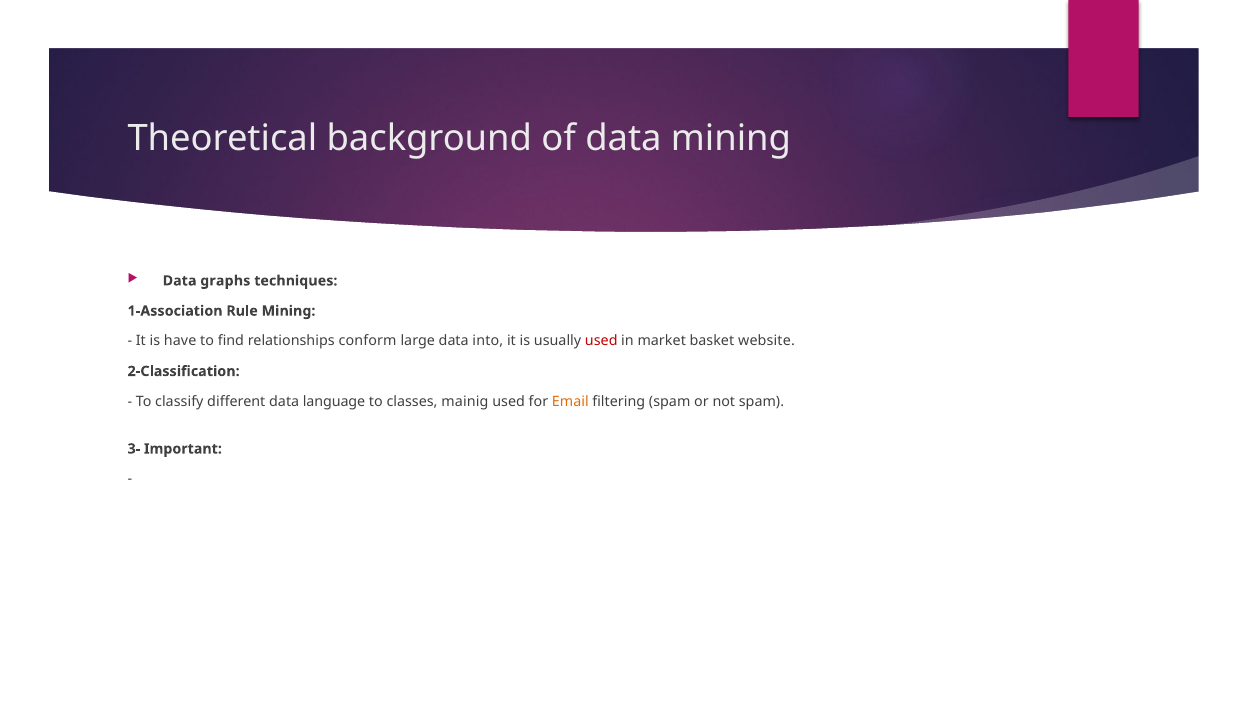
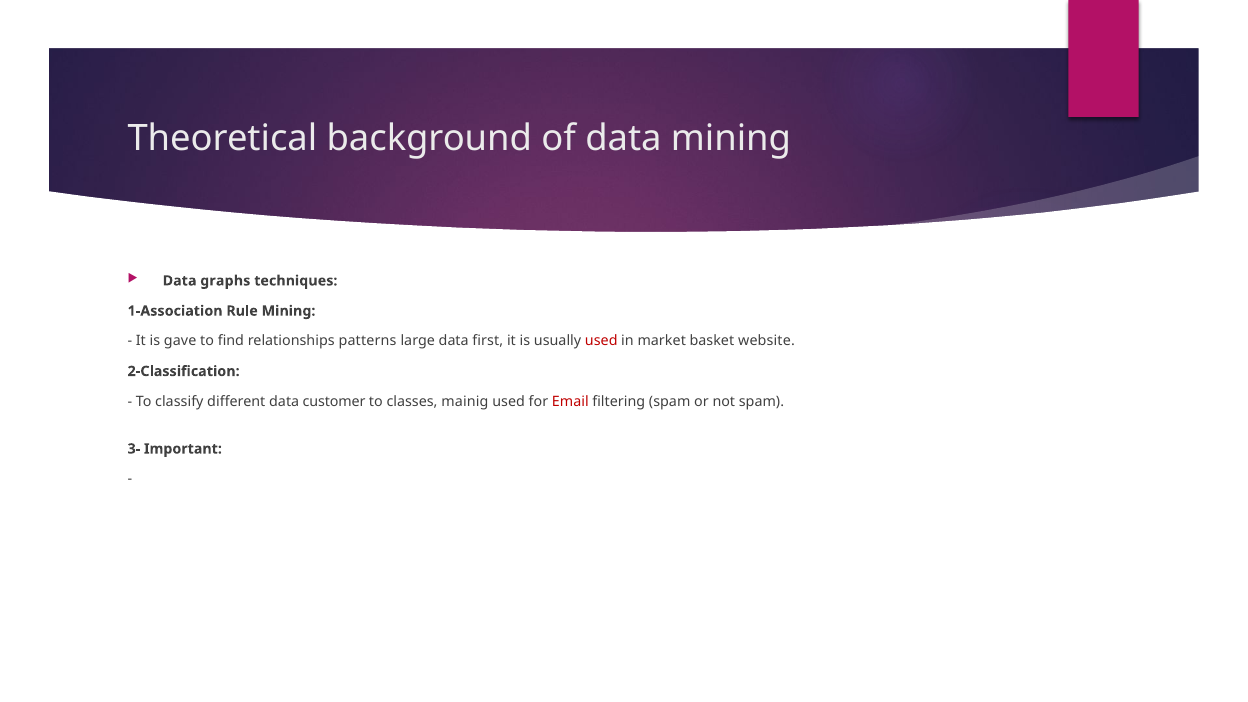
have: have -> gave
conform: conform -> patterns
into: into -> first
language: language -> customer
Email colour: orange -> red
